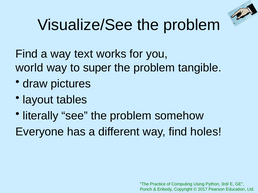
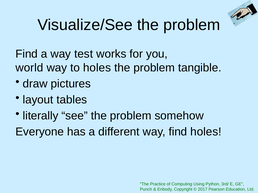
text: text -> test
to super: super -> holes
